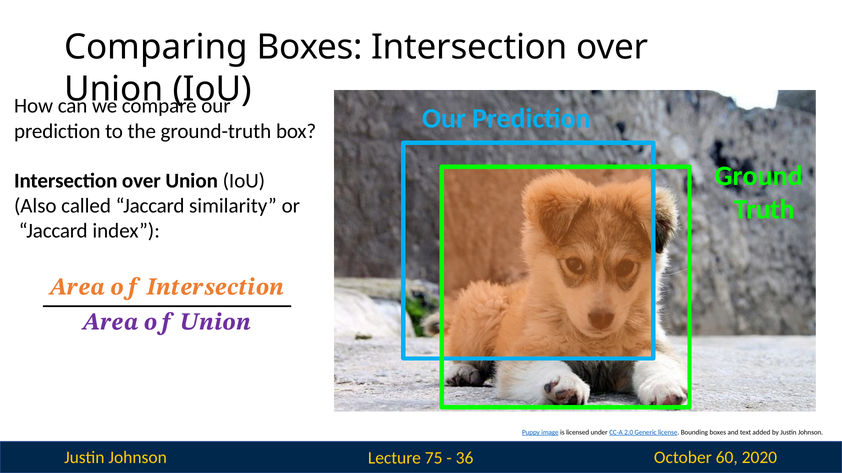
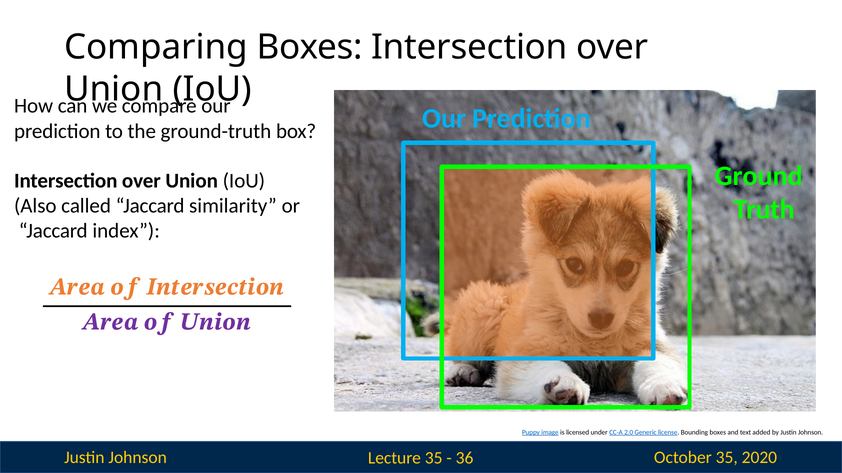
Lecture 75: 75 -> 35
October 60: 60 -> 35
